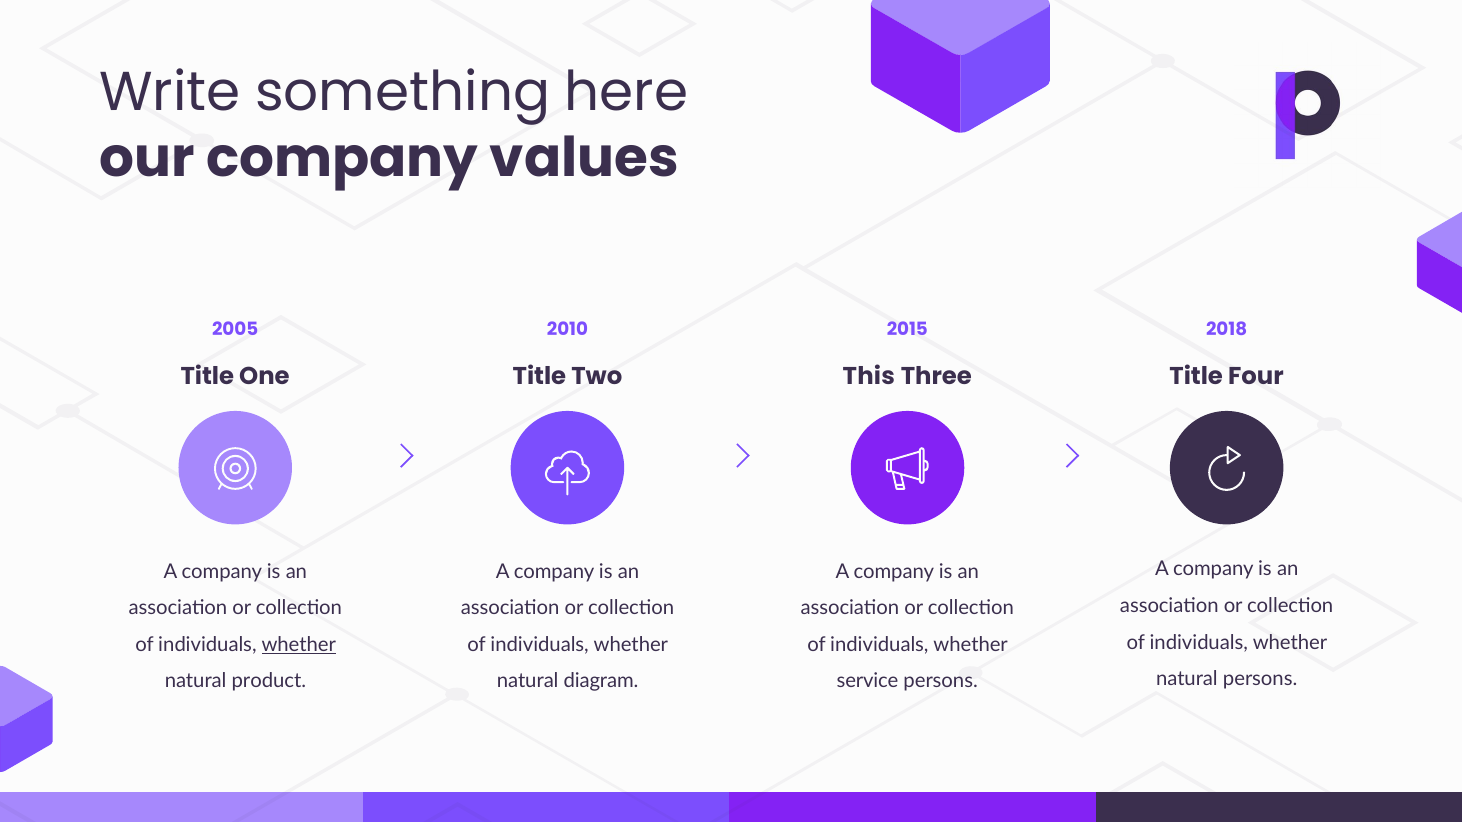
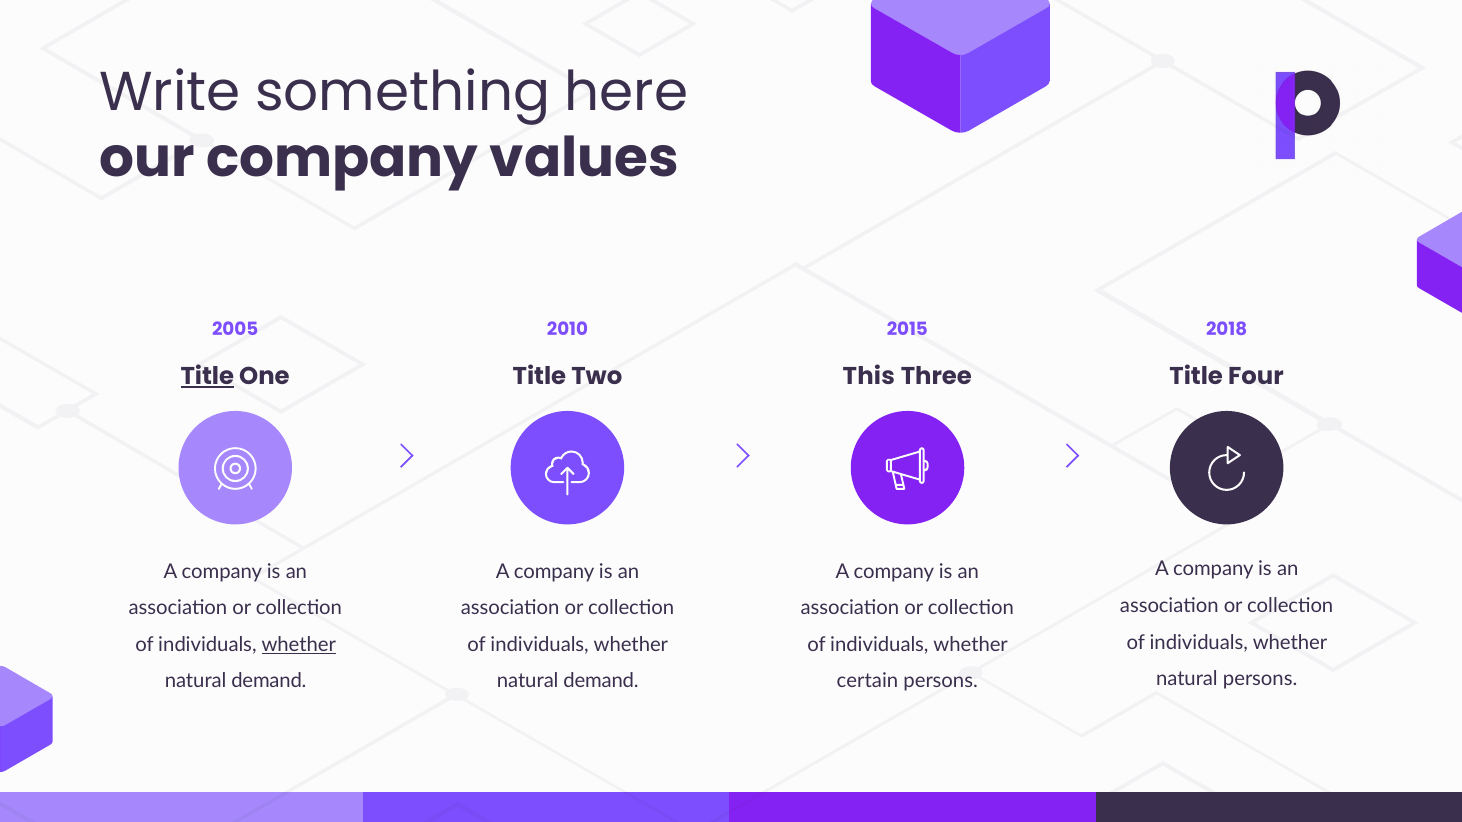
Title at (207, 377) underline: none -> present
product at (269, 682): product -> demand
diagram at (601, 682): diagram -> demand
service: service -> certain
